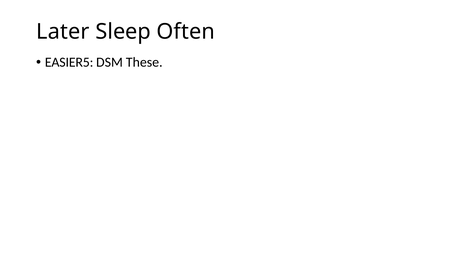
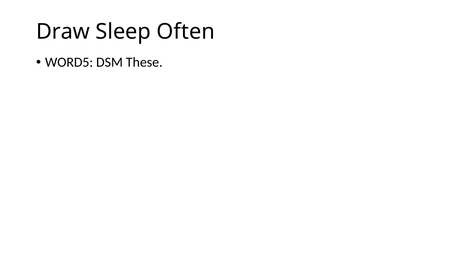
Later: Later -> Draw
EASIER5: EASIER5 -> WORD5
